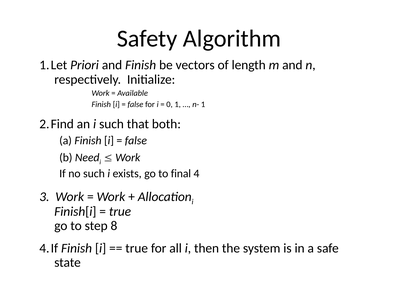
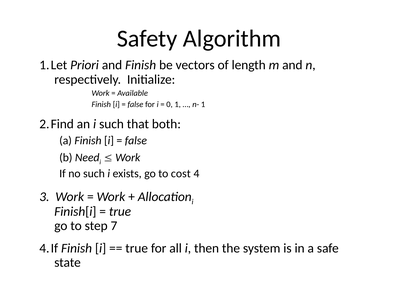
final: final -> cost
8: 8 -> 7
